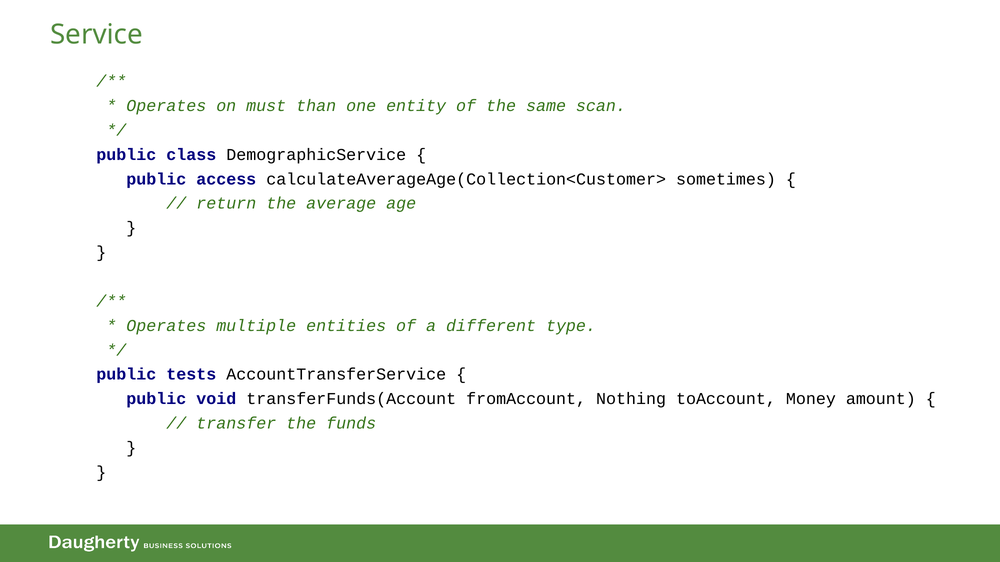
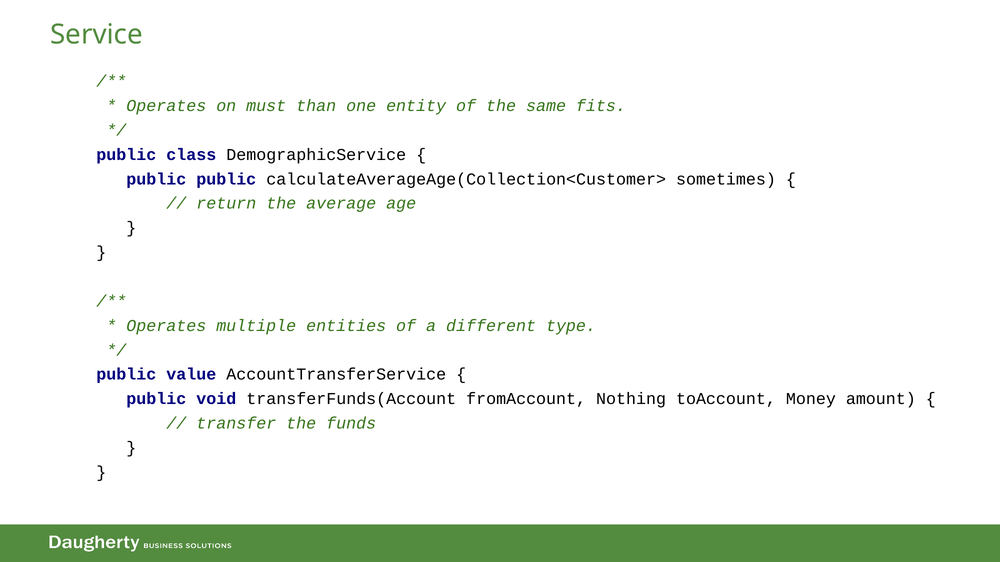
scan: scan -> fits
public access: access -> public
tests: tests -> value
